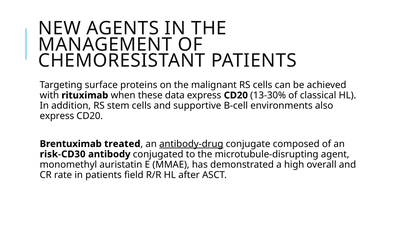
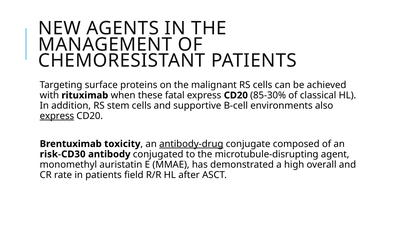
data: data -> fatal
13-30%: 13-30% -> 85-30%
express at (57, 116) underline: none -> present
treated: treated -> toxicity
